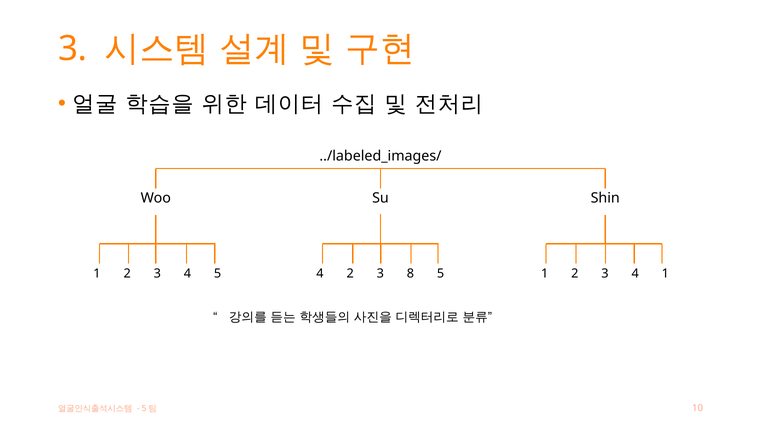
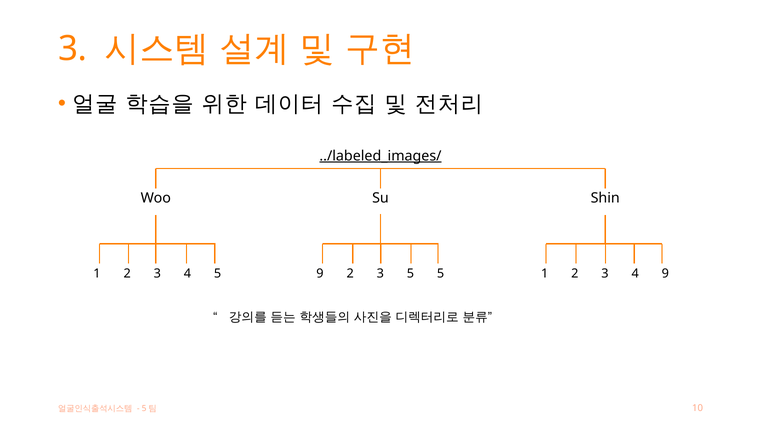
../labeled_images/ underline: none -> present
5 4: 4 -> 9
3 8: 8 -> 5
4 1: 1 -> 9
